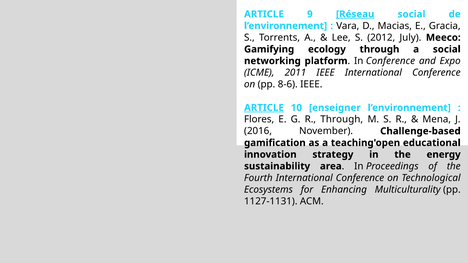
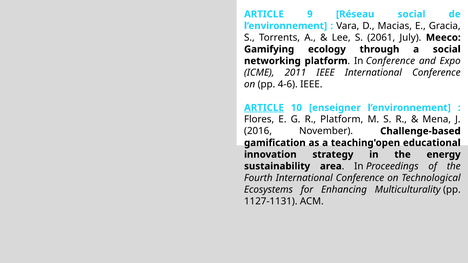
Réseau underline: present -> none
2012: 2012 -> 2061
8-6: 8-6 -> 4-6
R Through: Through -> Platform
